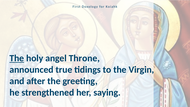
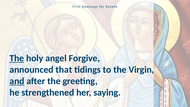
Throne: Throne -> Forgive
true: true -> that
and underline: none -> present
